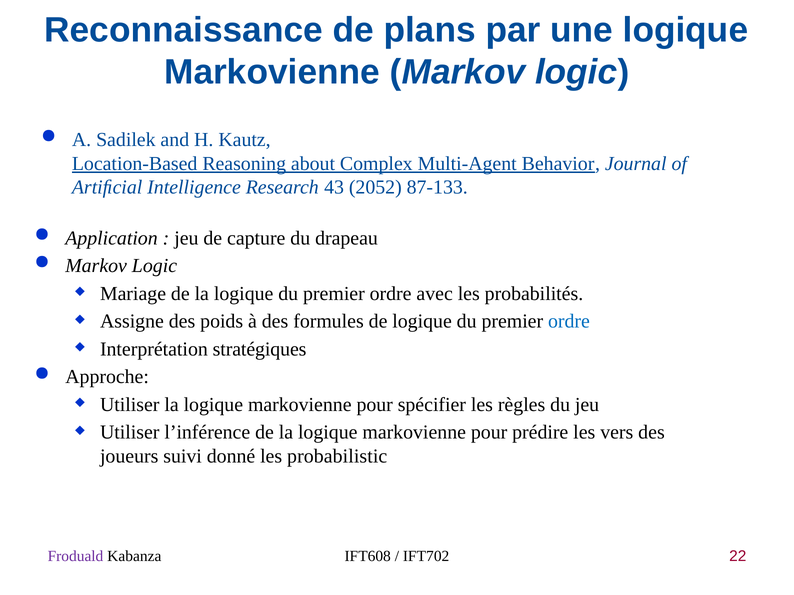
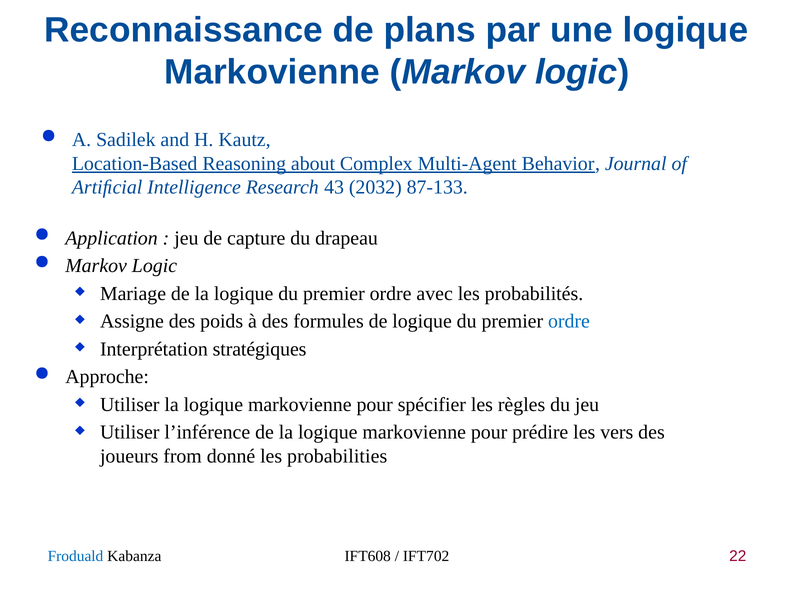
2052: 2052 -> 2032
suivi: suivi -> from
probabilistic: probabilistic -> probabilities
Froduald colour: purple -> blue
